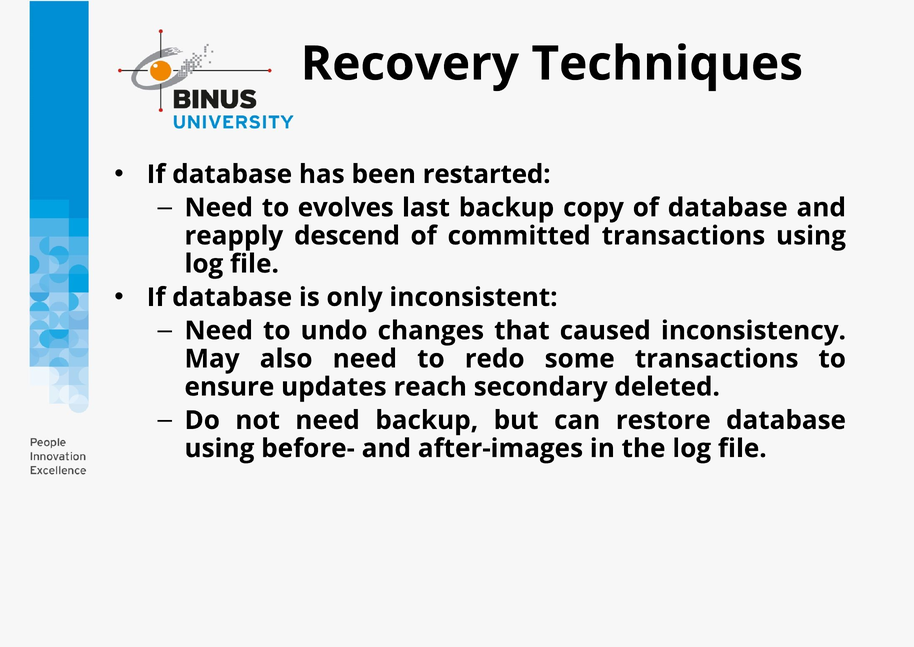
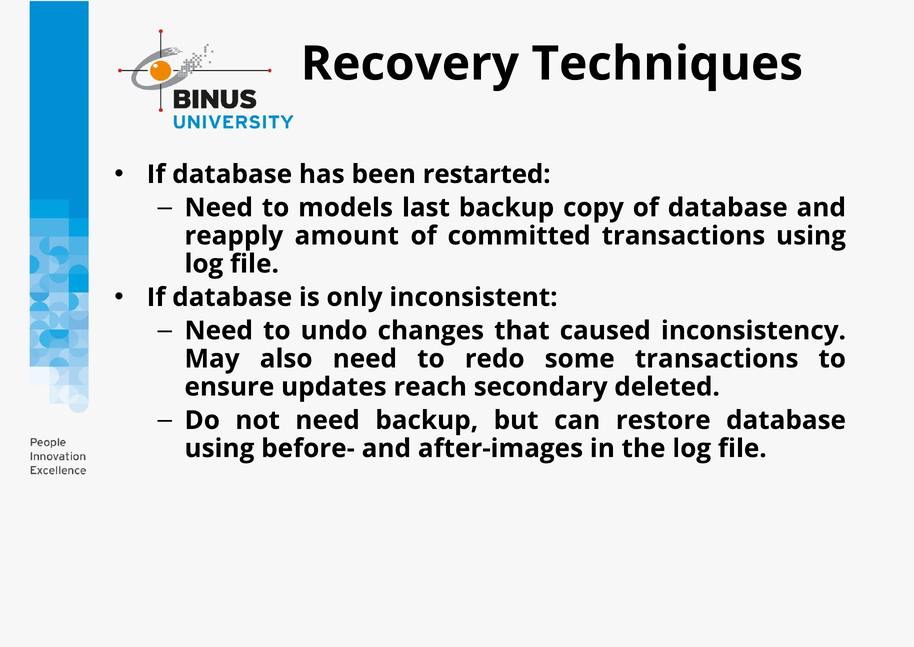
evolves: evolves -> models
descend: descend -> amount
